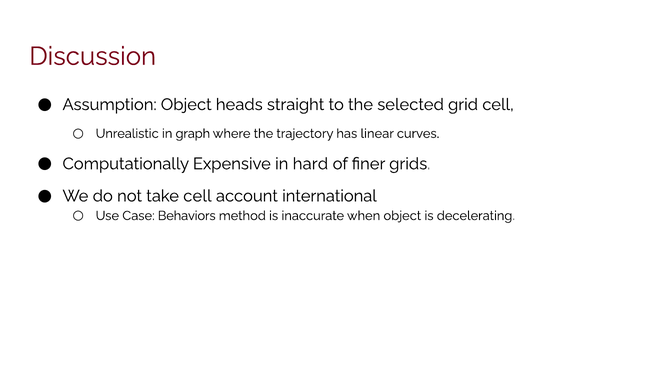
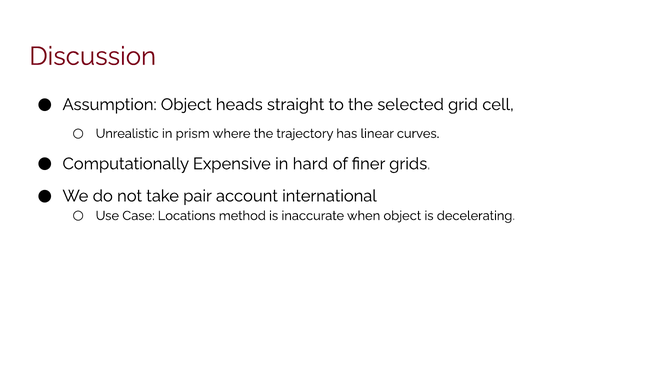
graph: graph -> prism
take cell: cell -> pair
Behaviors: Behaviors -> Locations
